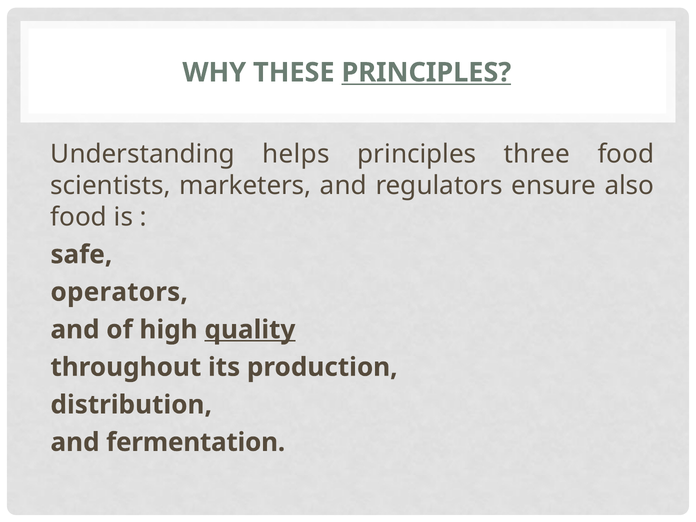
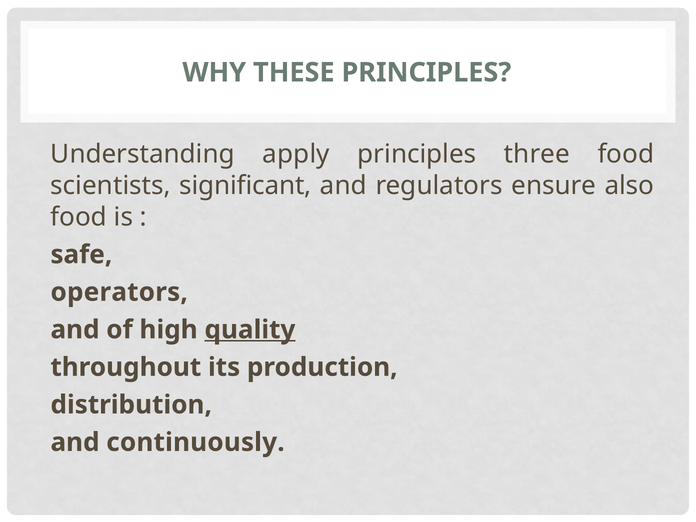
PRINCIPLES at (426, 72) underline: present -> none
helps: helps -> apply
marketers: marketers -> significant
fermentation: fermentation -> continuously
